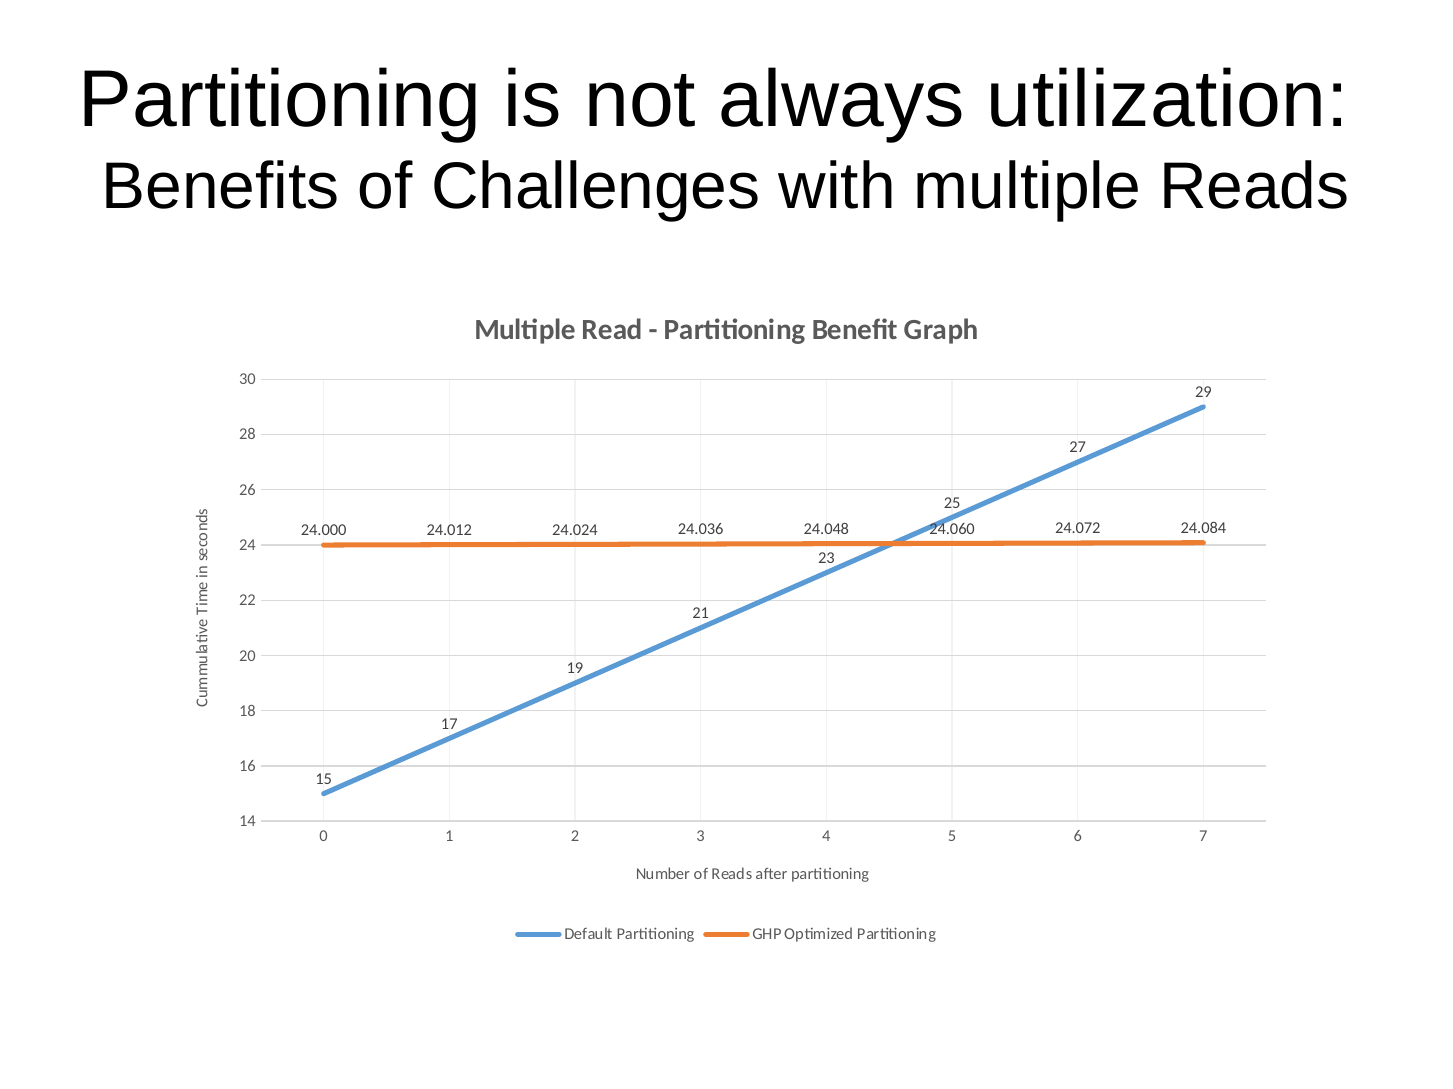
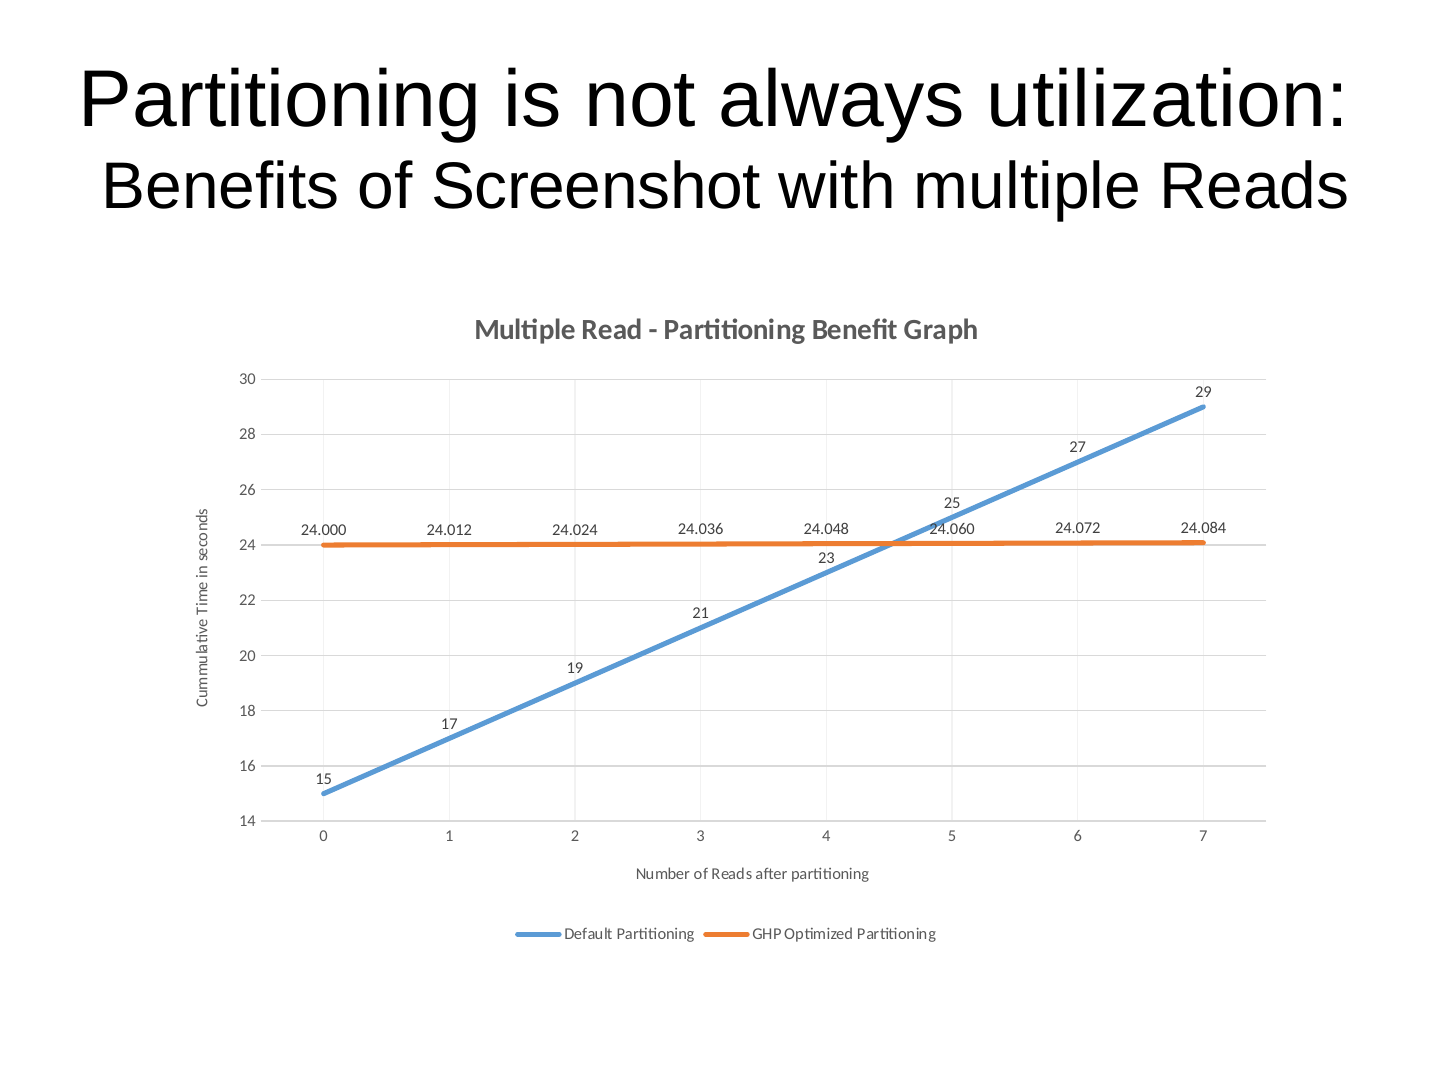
Challenges: Challenges -> Screenshot
